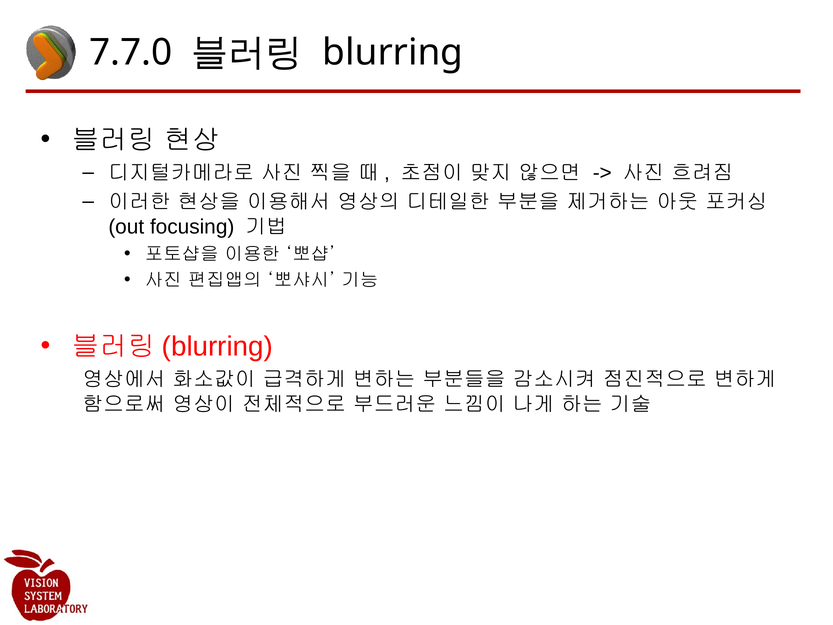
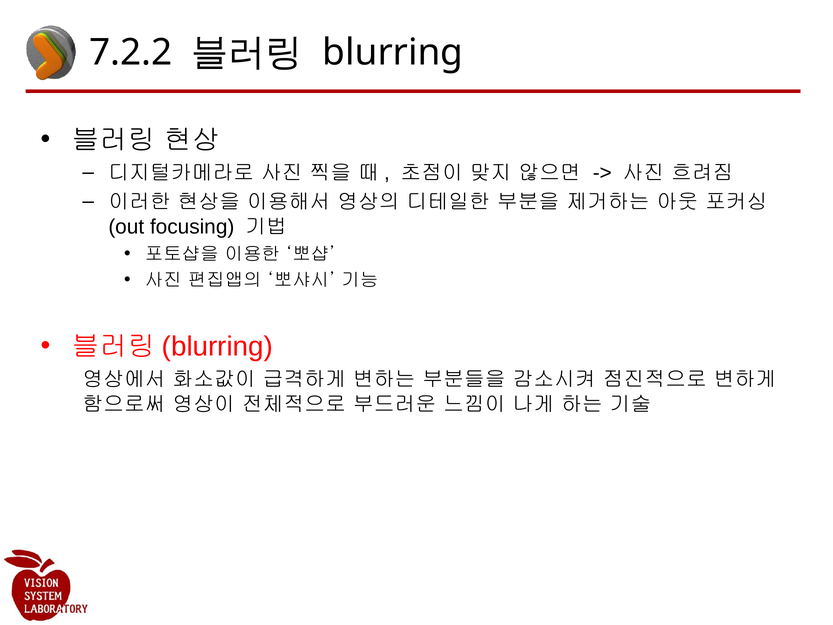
7.7.0: 7.7.0 -> 7.2.2
